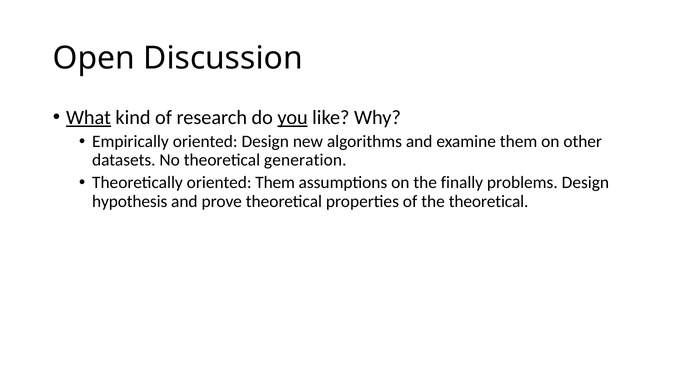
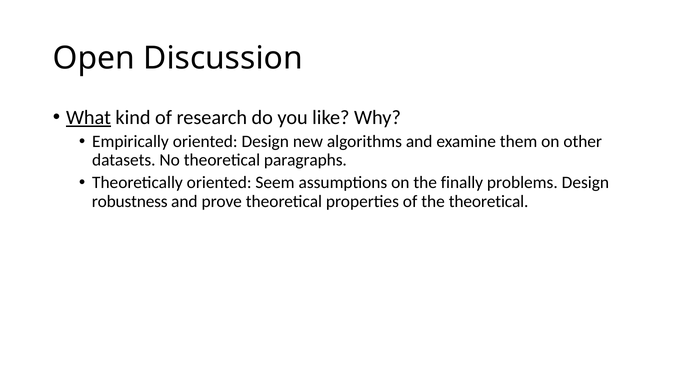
you underline: present -> none
generation: generation -> paragraphs
oriented Them: Them -> Seem
hypothesis: hypothesis -> robustness
